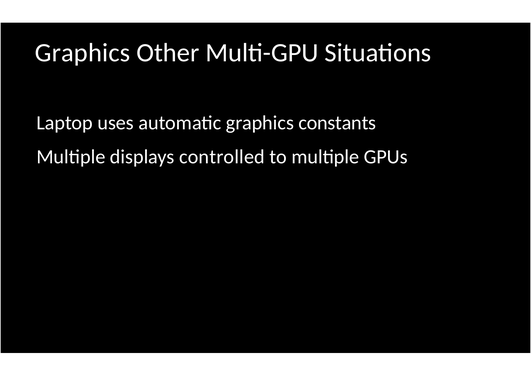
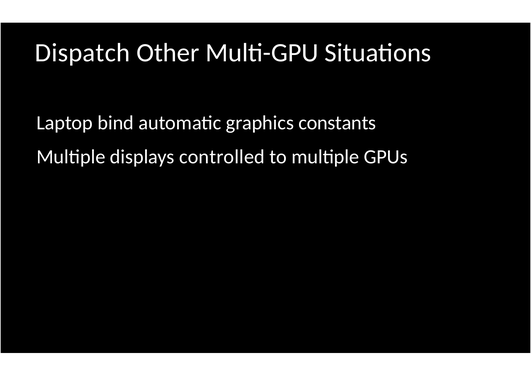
Graphics at (83, 53): Graphics -> Dispatch
uses: uses -> bind
